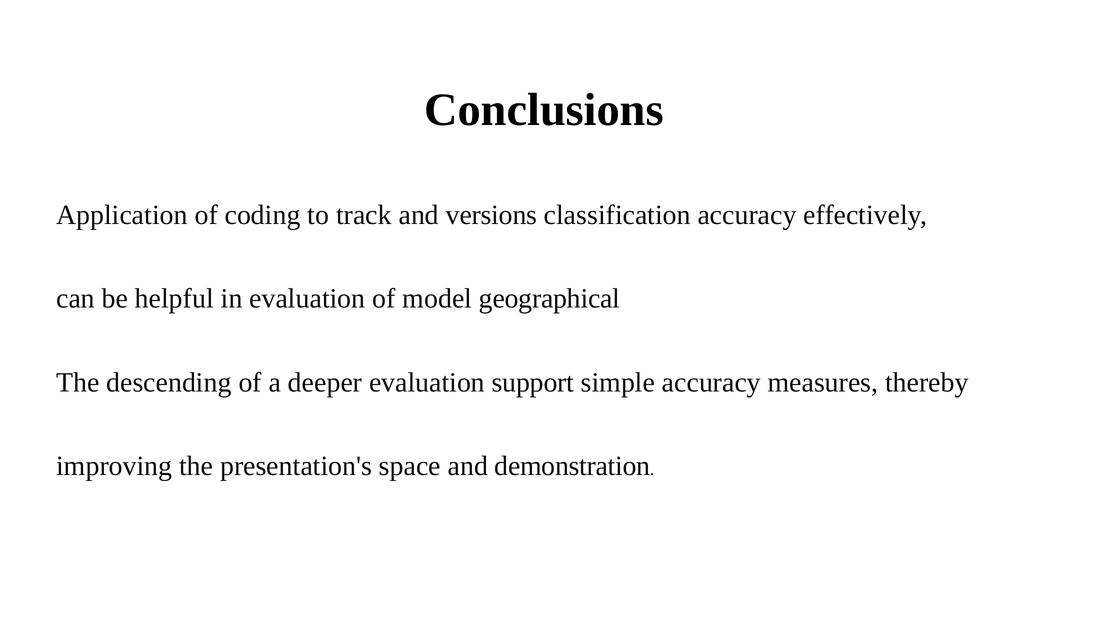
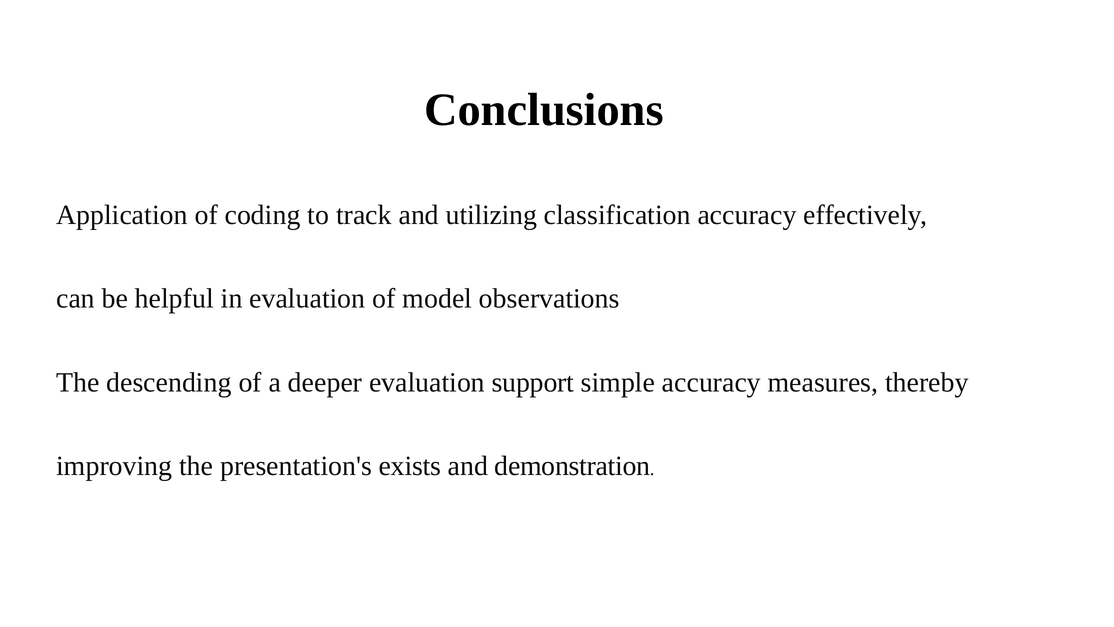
versions: versions -> utilizing
geographical: geographical -> observations
space: space -> exists
